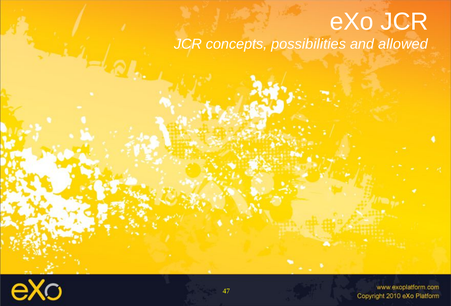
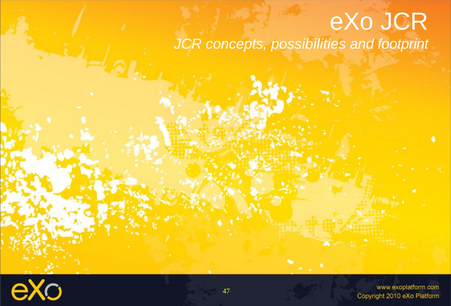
allowed: allowed -> footprint
